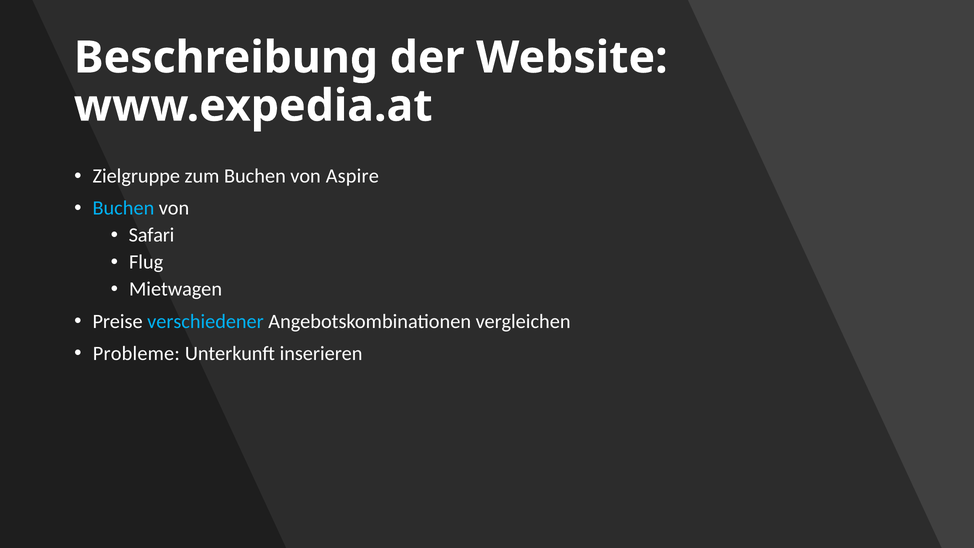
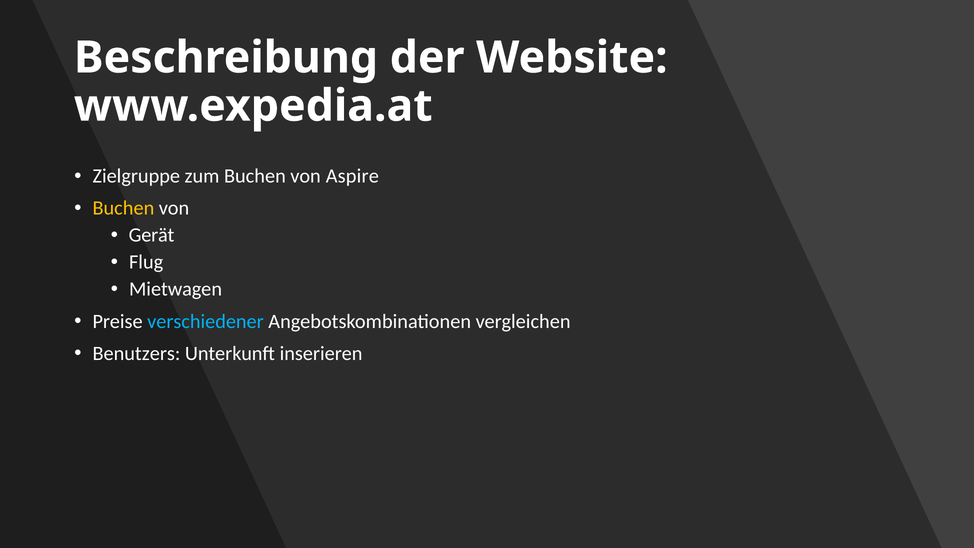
Buchen at (123, 208) colour: light blue -> yellow
Safari: Safari -> Gerät
Probleme: Probleme -> Benutzers
